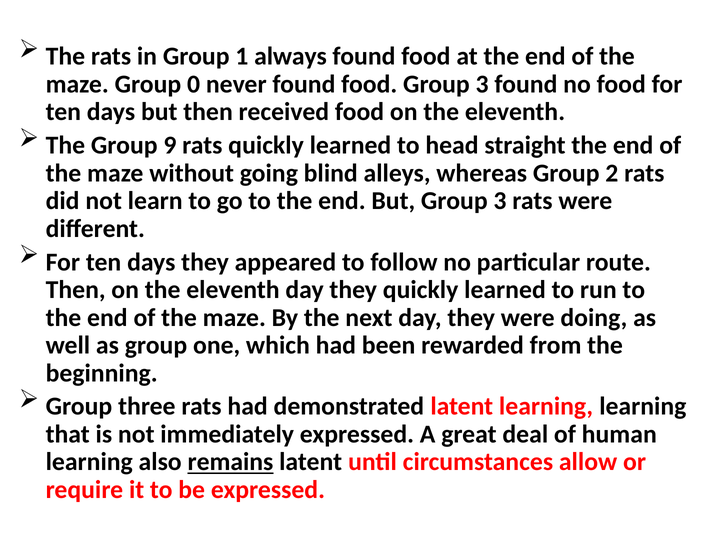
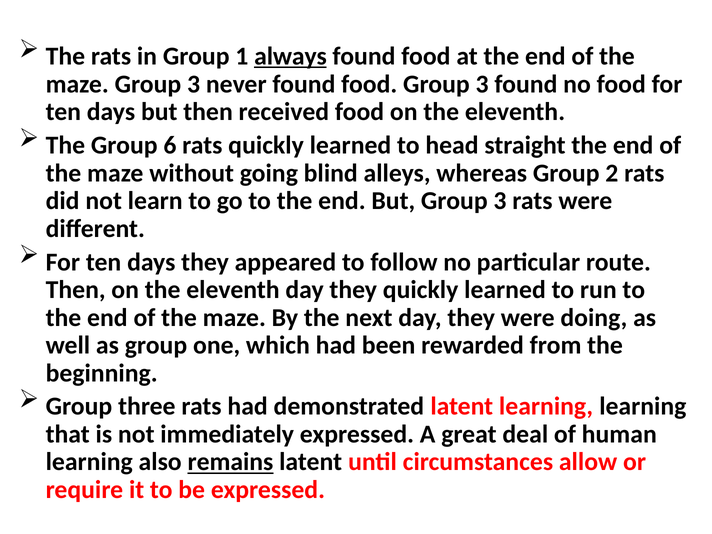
always underline: none -> present
maze Group 0: 0 -> 3
9: 9 -> 6
